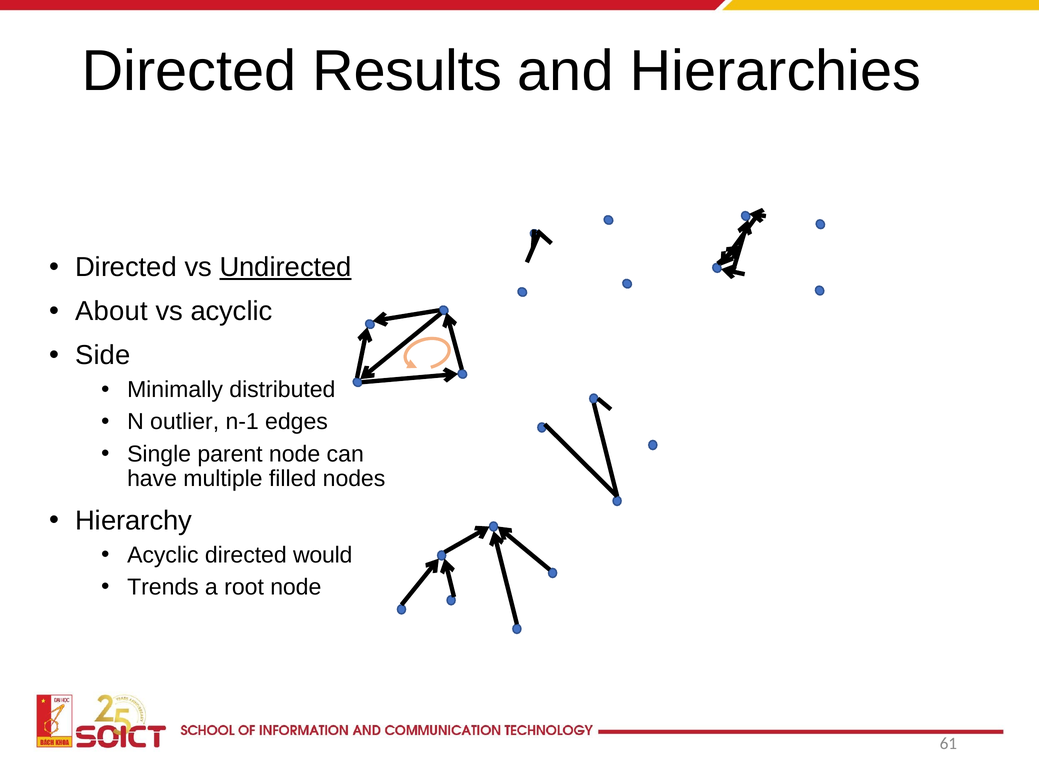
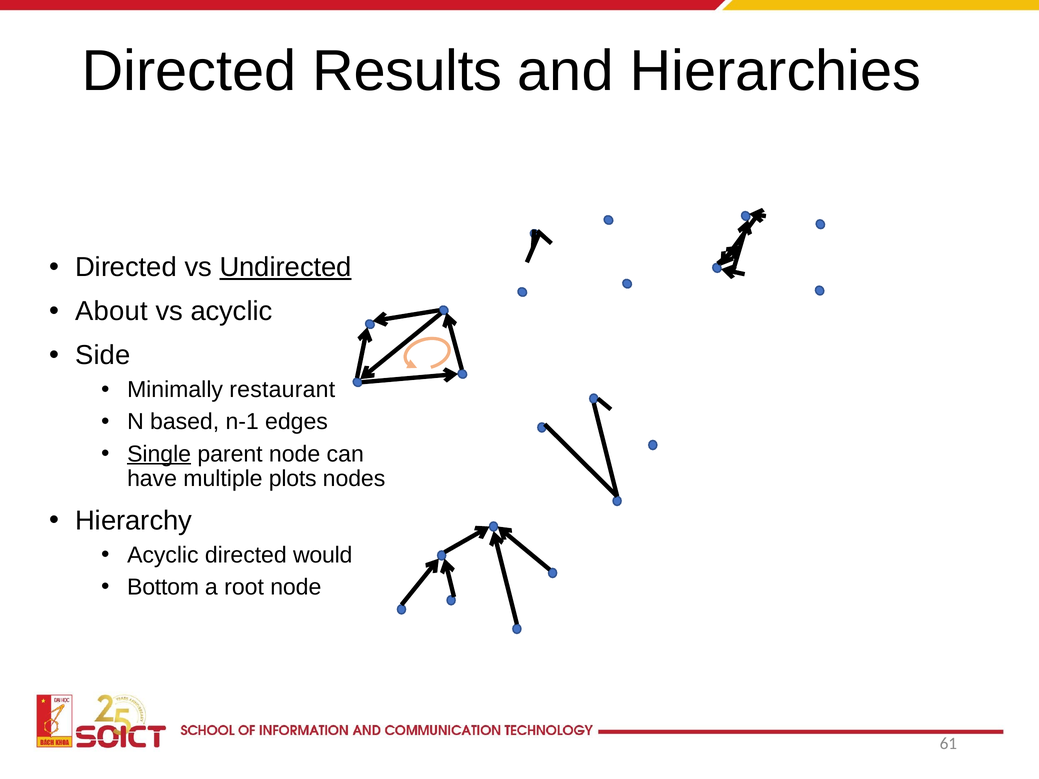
distributed: distributed -> restaurant
outlier: outlier -> based
Single underline: none -> present
filled: filled -> plots
Trends: Trends -> Bottom
